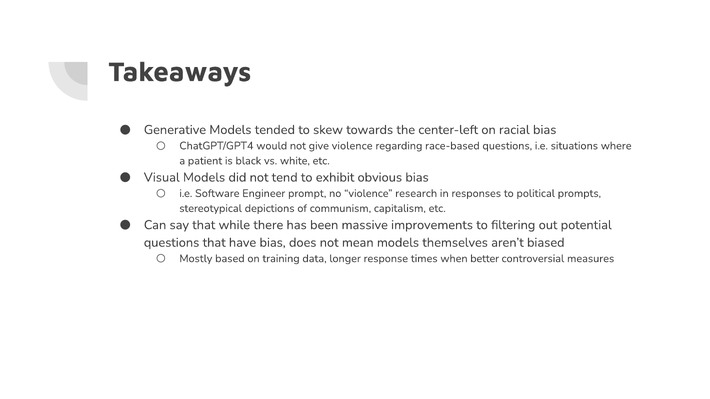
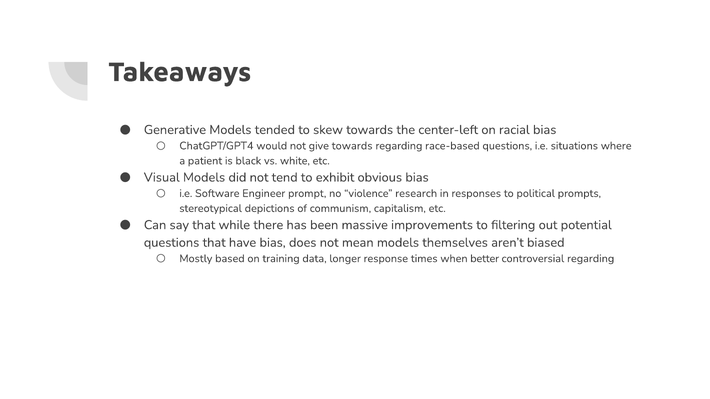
give violence: violence -> towards
controversial measures: measures -> regarding
